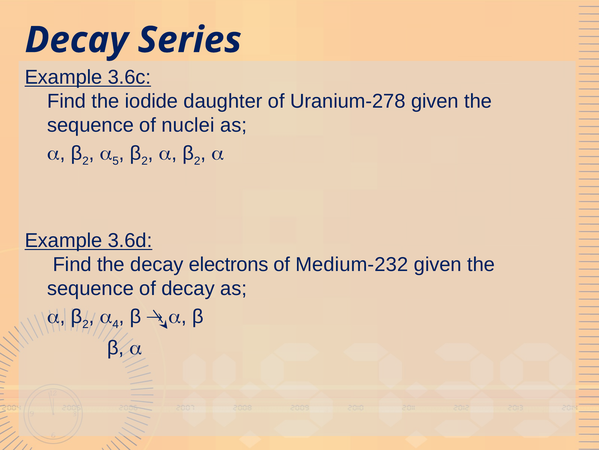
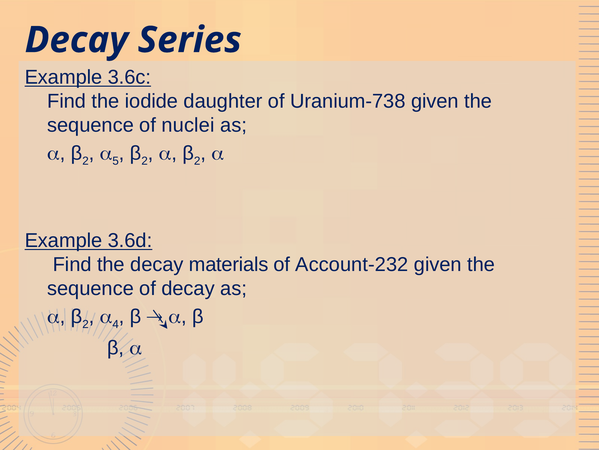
Uranium-278: Uranium-278 -> Uranium-738
electrons: electrons -> materials
Medium-232: Medium-232 -> Account-232
